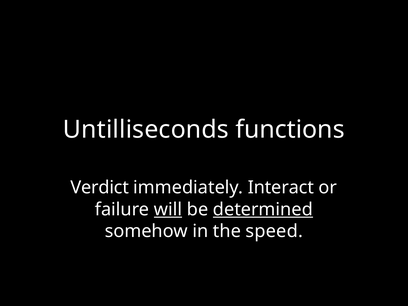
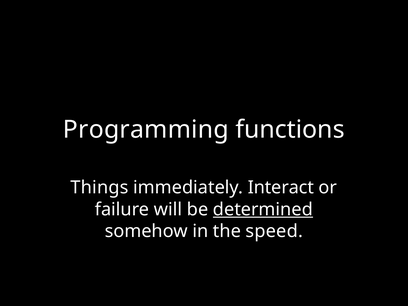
Untilliseconds: Untilliseconds -> Programming
Verdict: Verdict -> Things
will underline: present -> none
